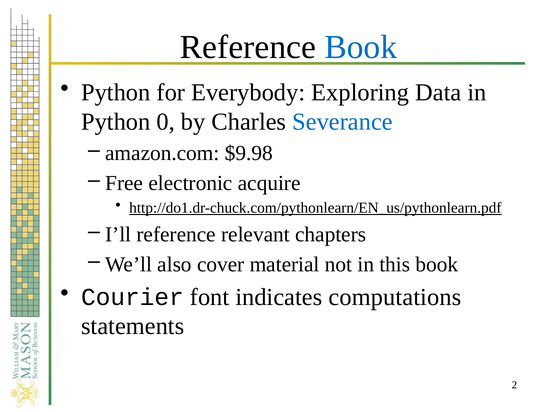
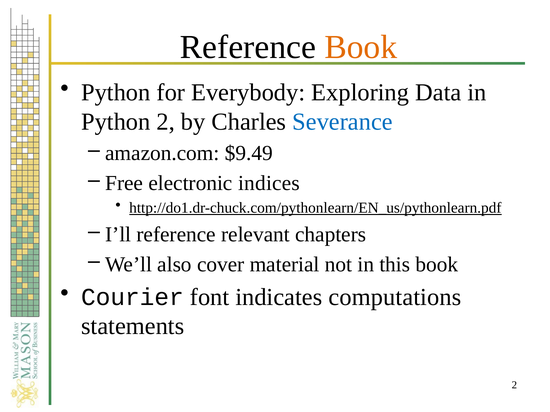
Book at (361, 47) colour: blue -> orange
Python 0: 0 -> 2
$9.98: $9.98 -> $9.49
acquire: acquire -> indices
